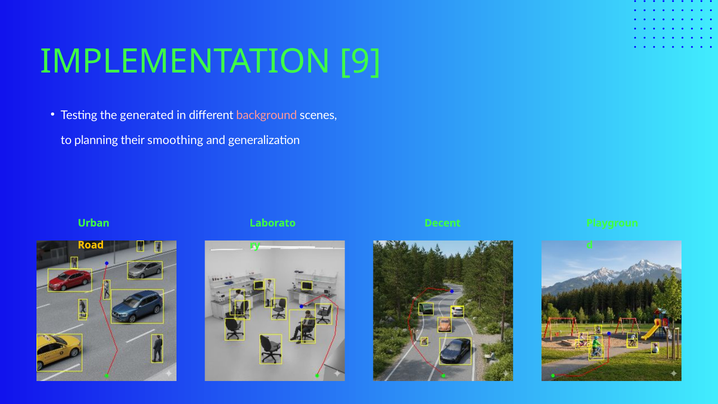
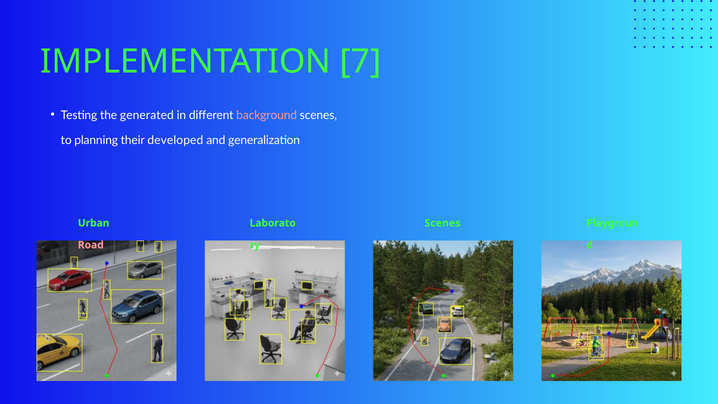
9: 9 -> 7
smoothing: smoothing -> developed
Decent at (443, 223): Decent -> Scenes
Road colour: yellow -> pink
